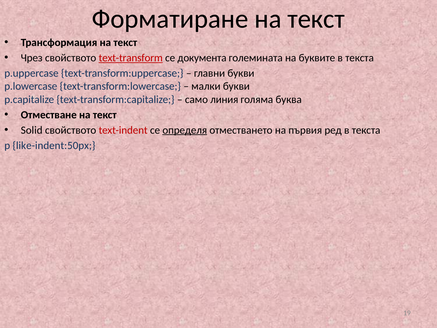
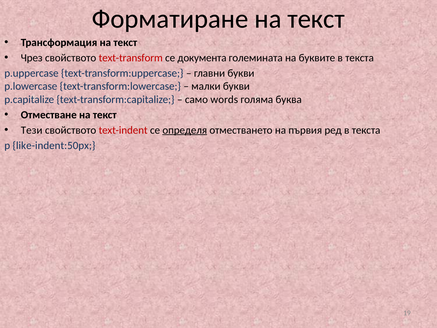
text-transform underline: present -> none
линия: линия -> words
Solid: Solid -> Тези
